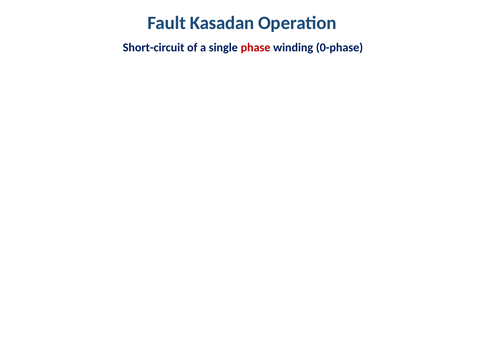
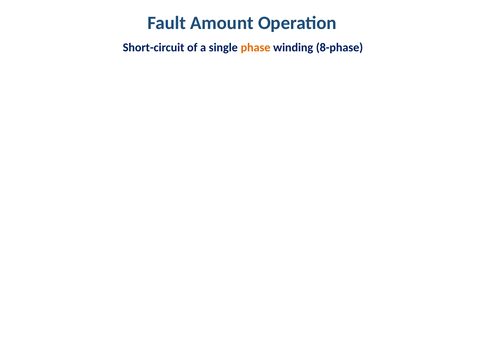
Kasadan: Kasadan -> Amount
phase colour: red -> orange
0-phase: 0-phase -> 8-phase
